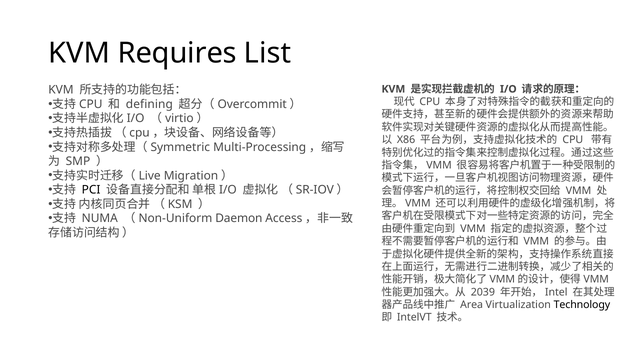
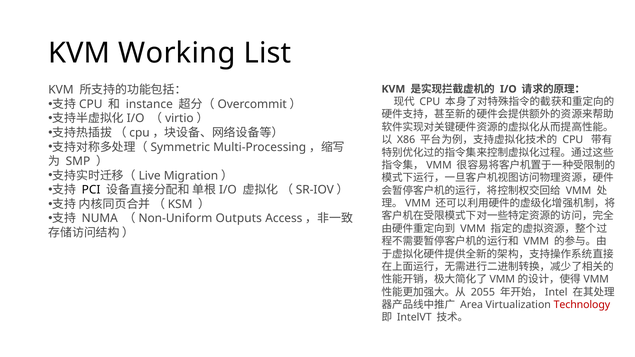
Requires: Requires -> Working
defining: defining -> instance
Daemon: Daemon -> Outputs
2039: 2039 -> 2055
Technology colour: black -> red
